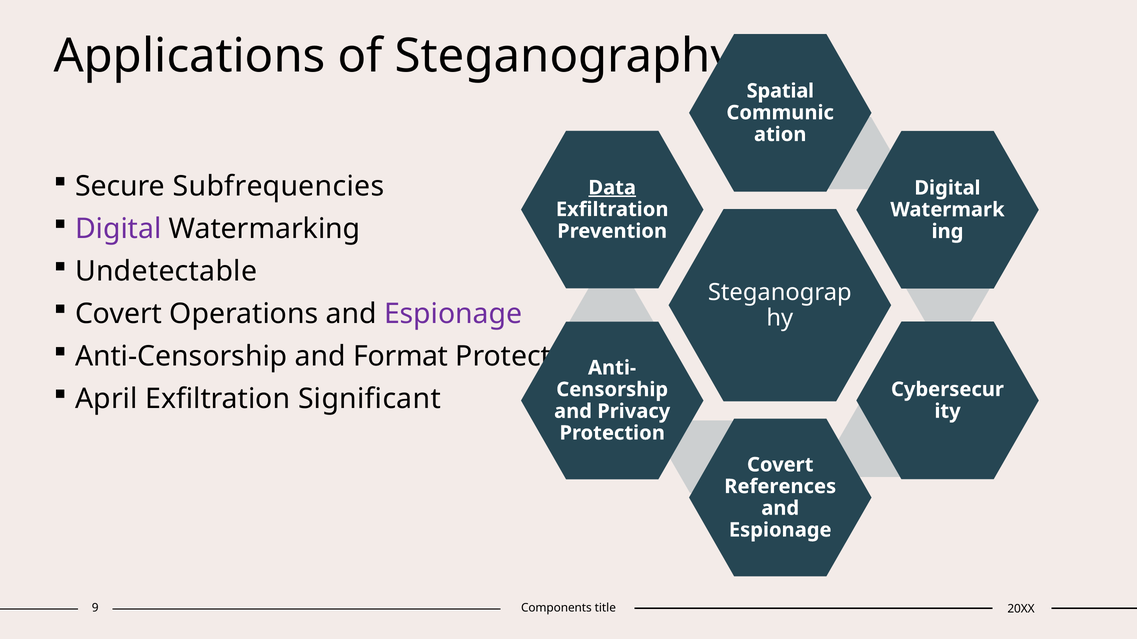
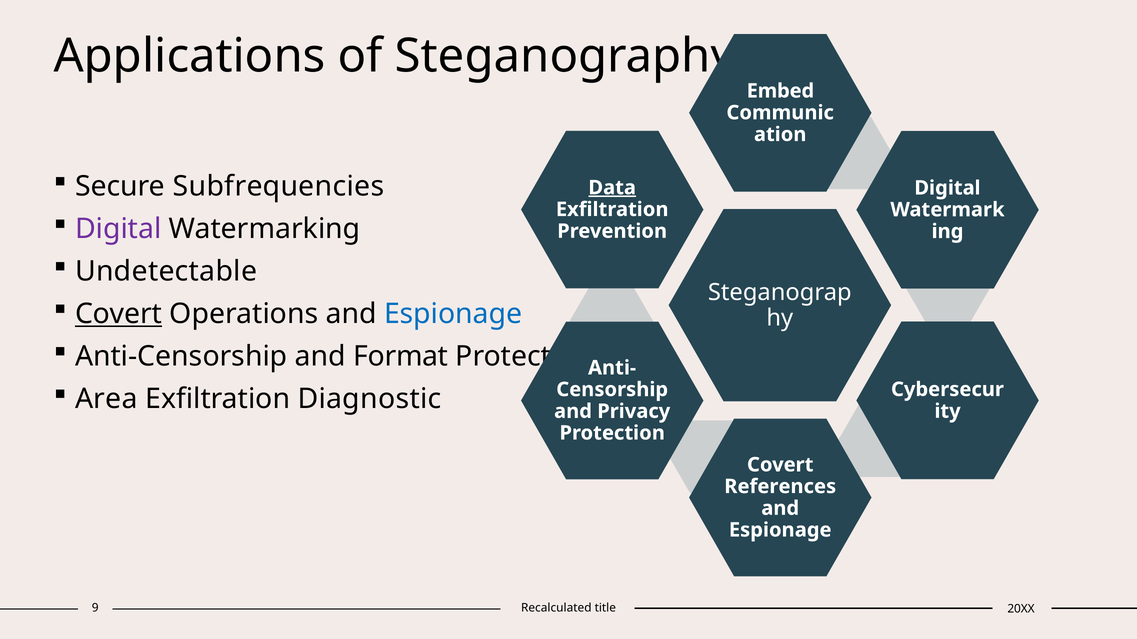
Spatial: Spatial -> Embed
Covert at (119, 314) underline: none -> present
Espionage at (453, 314) colour: purple -> blue
April: April -> Area
Significant: Significant -> Diagnostic
Components: Components -> Recalculated
